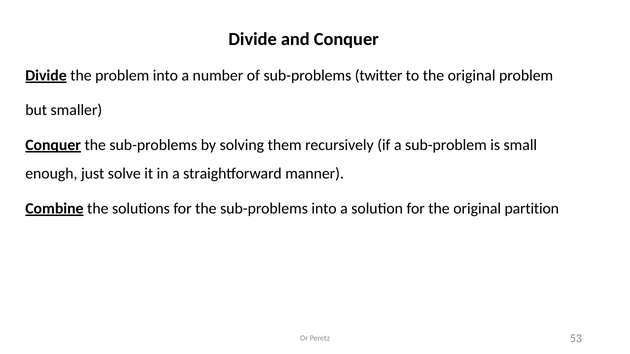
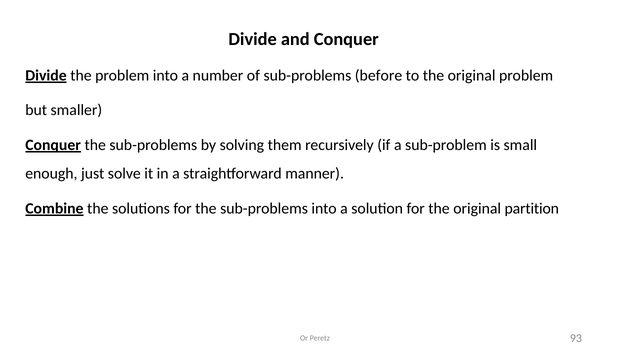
twitter: twitter -> before
53: 53 -> 93
